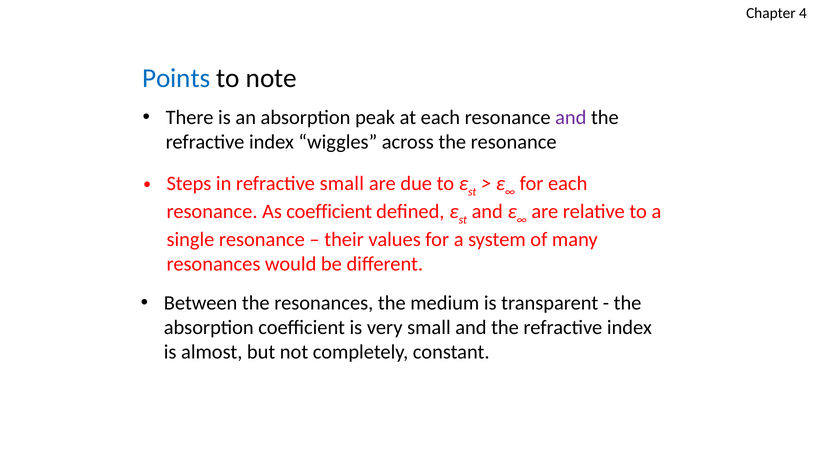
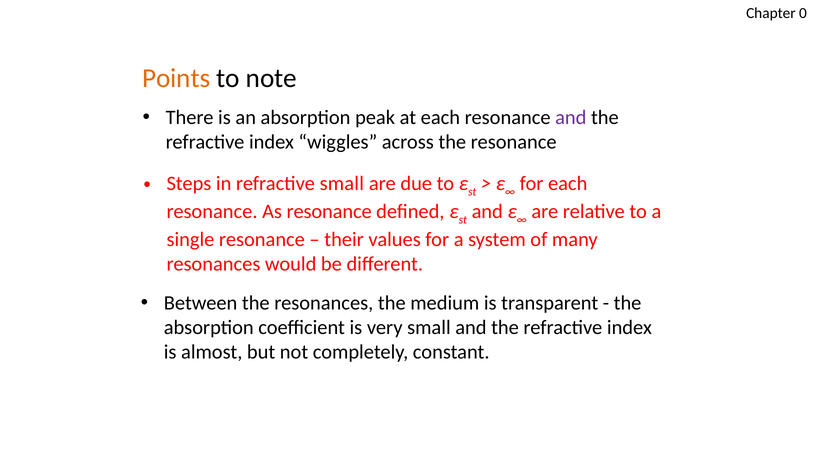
4: 4 -> 0
Points colour: blue -> orange
As coefficient: coefficient -> resonance
